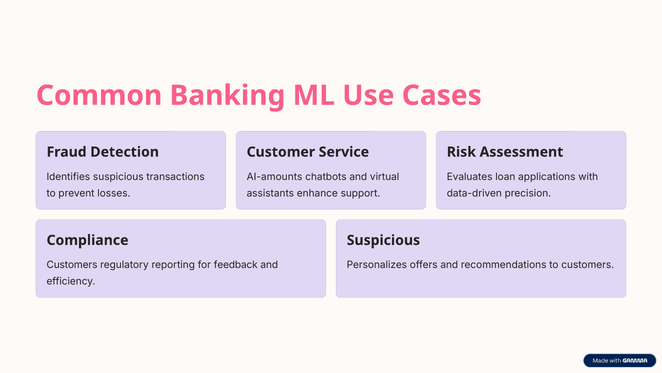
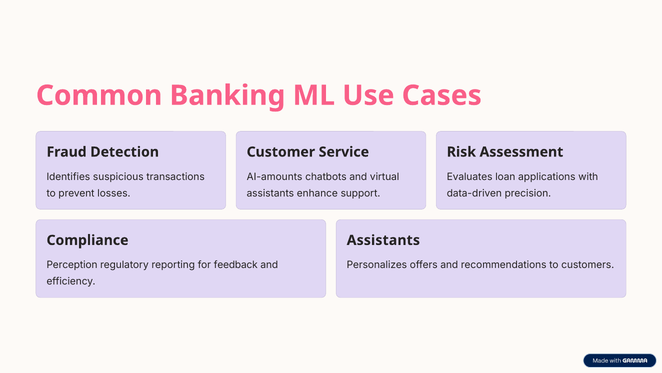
Suspicious at (383, 240): Suspicious -> Assistants
Customers at (72, 265): Customers -> Perception
